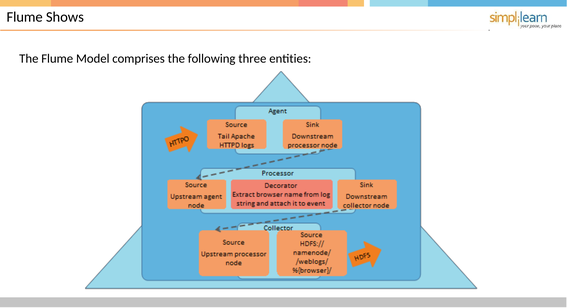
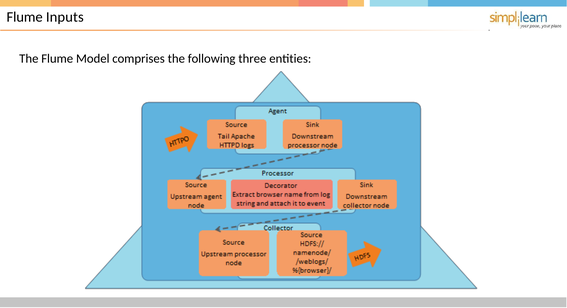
Shows: Shows -> Inputs
